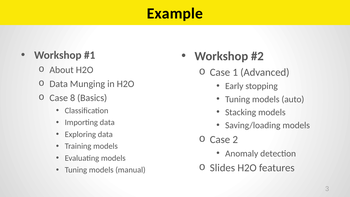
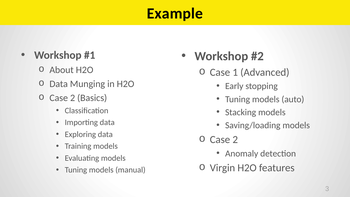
8 at (73, 98): 8 -> 2
Slides: Slides -> Virgin
